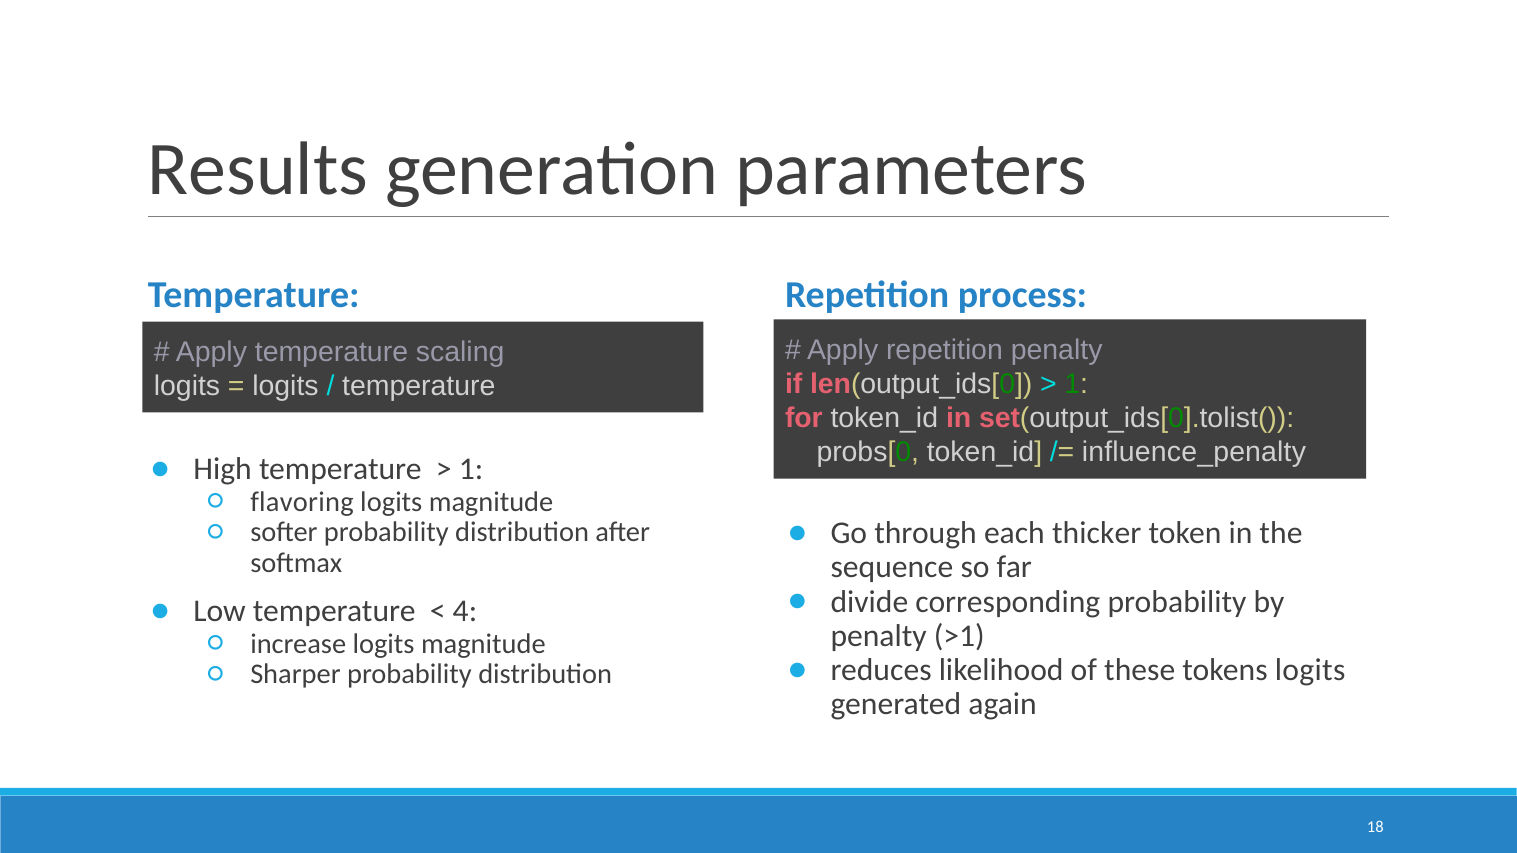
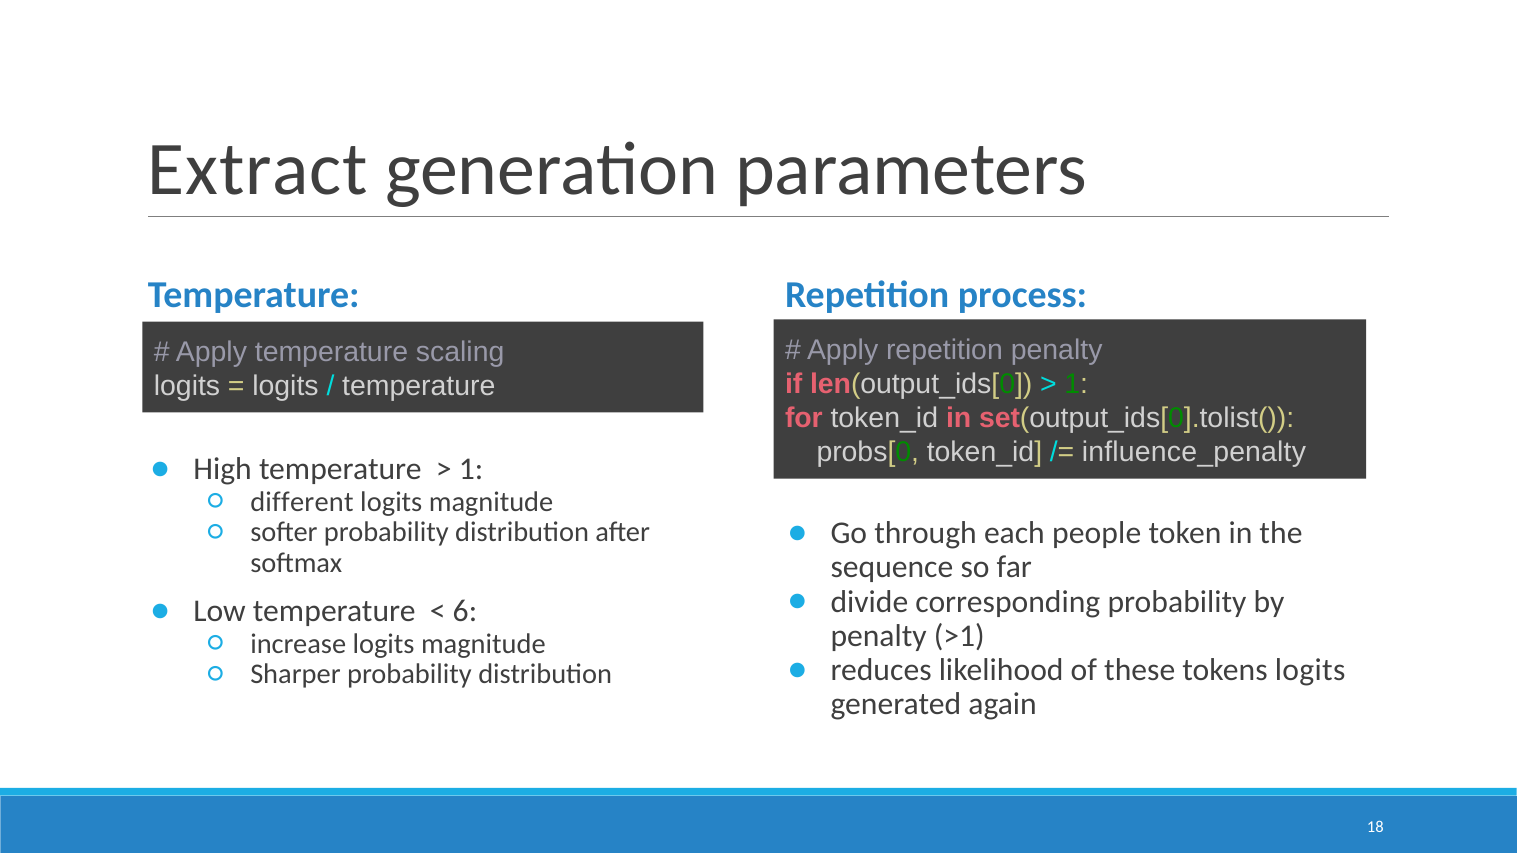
Results: Results -> Extract
flavoring: flavoring -> different
thicker: thicker -> people
4: 4 -> 6
